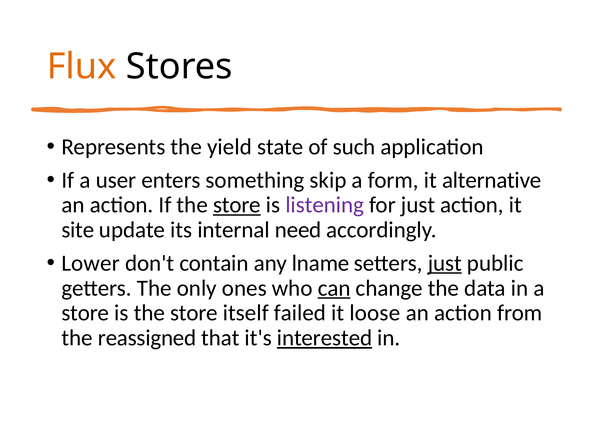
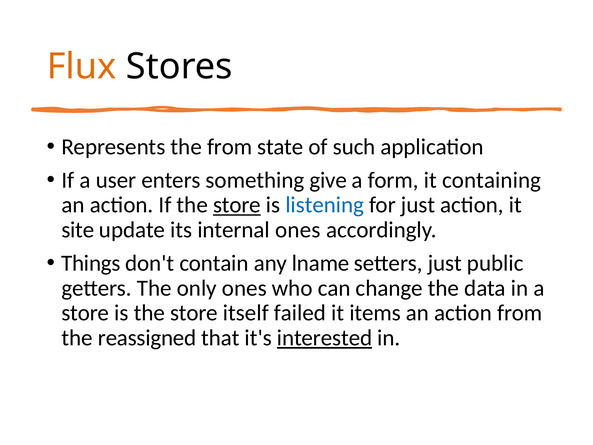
the yield: yield -> from
skip: skip -> give
alternative: alternative -> containing
listening colour: purple -> blue
internal need: need -> ones
Lower: Lower -> Things
just at (445, 263) underline: present -> none
can underline: present -> none
loose: loose -> items
